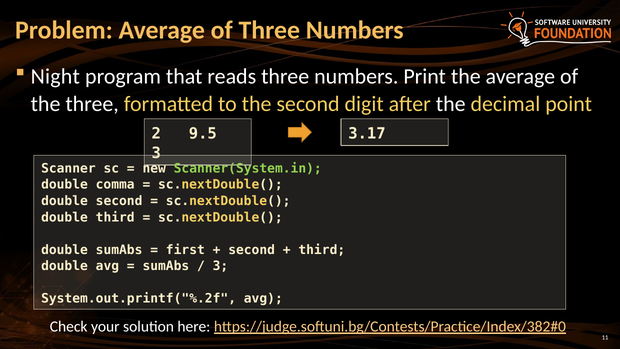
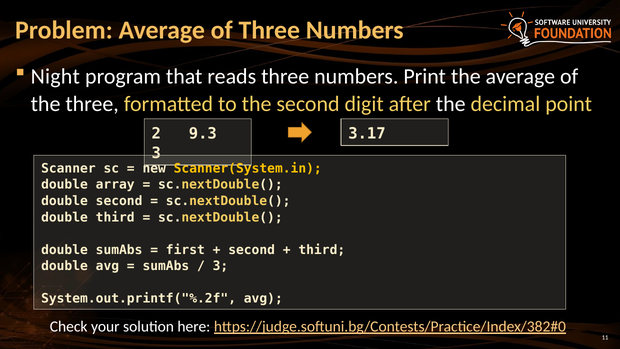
9.5: 9.5 -> 9.3
Scanner(System.in colour: light green -> yellow
comma: comma -> array
